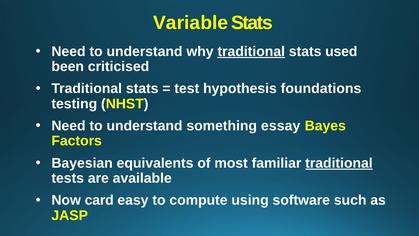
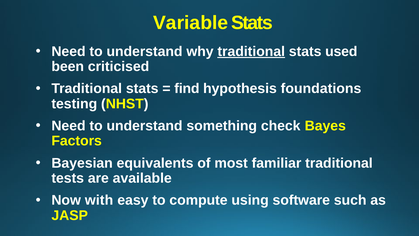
test: test -> find
essay: essay -> check
traditional at (339, 163) underline: present -> none
card: card -> with
